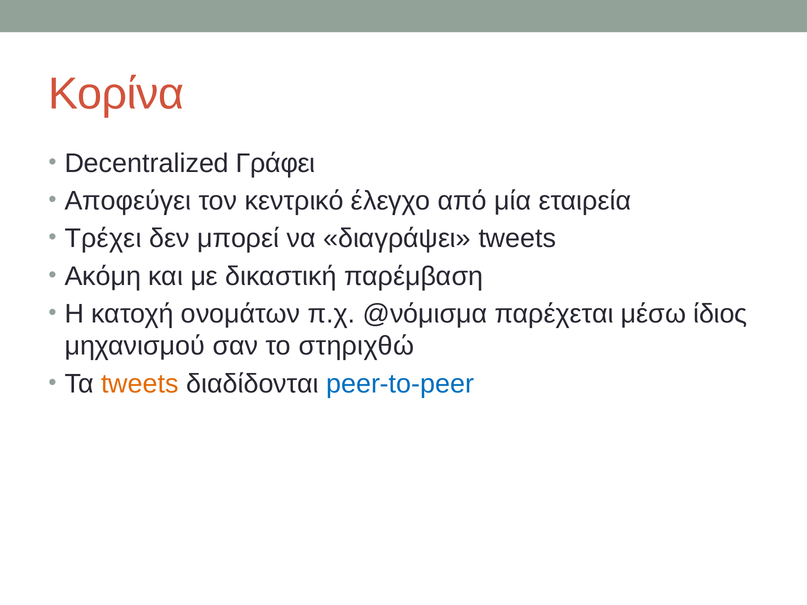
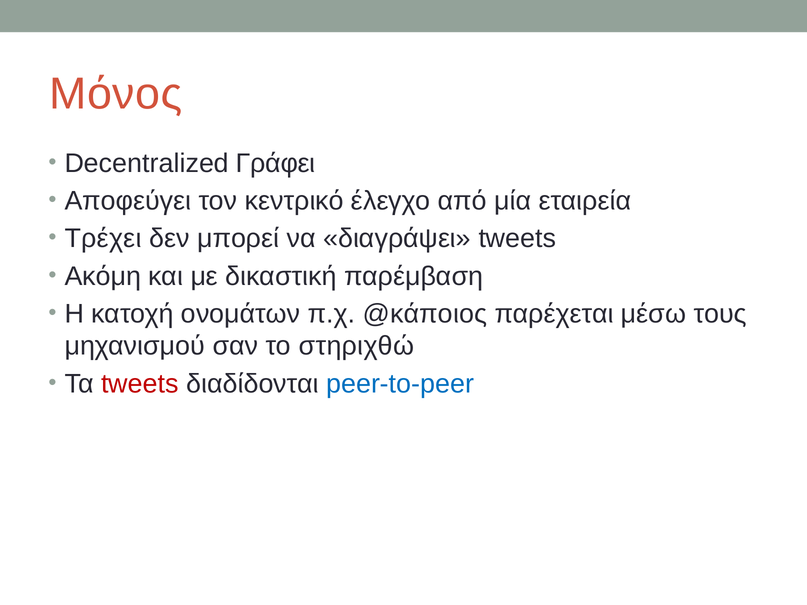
Κορίνα: Κορίνα -> Μόνος
@νόμισμα: @νόμισμα -> @κάποιος
ίδιος: ίδιος -> τους
tweets at (140, 384) colour: orange -> red
